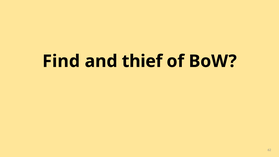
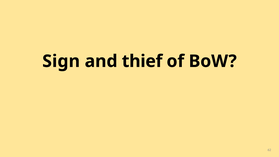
Find: Find -> Sign
